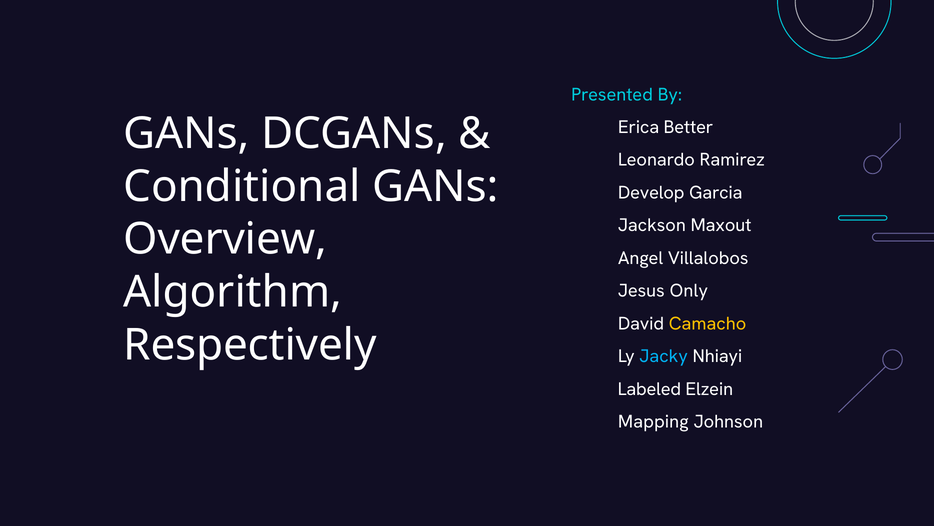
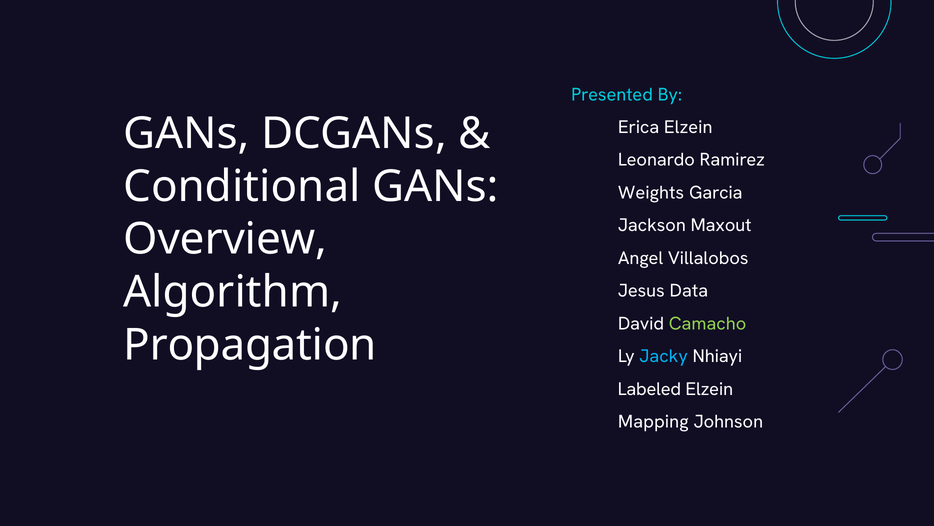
Erica Better: Better -> Elzein
Develop: Develop -> Weights
Only: Only -> Data
Camacho colour: yellow -> light green
Respectively: Respectively -> Propagation
